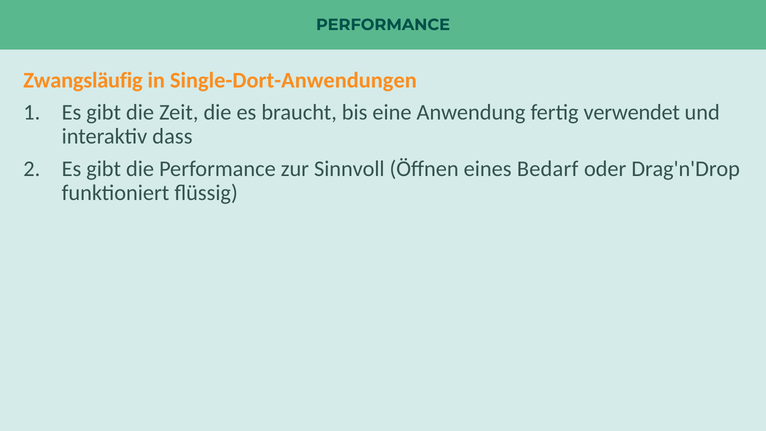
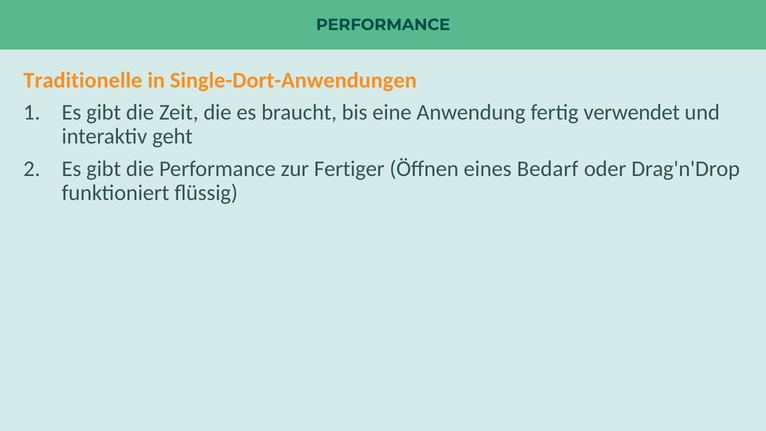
Zwangsläufig: Zwangsläufig -> Traditionelle
dass: dass -> geht
Sinnvoll: Sinnvoll -> Fertiger
